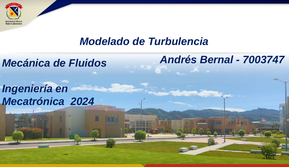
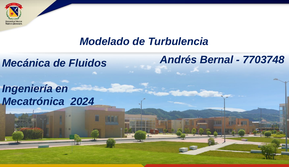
7003747: 7003747 -> 7703748
